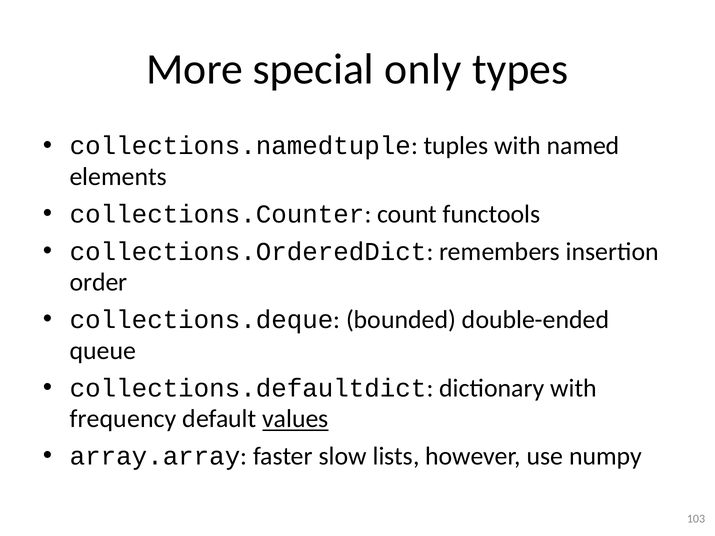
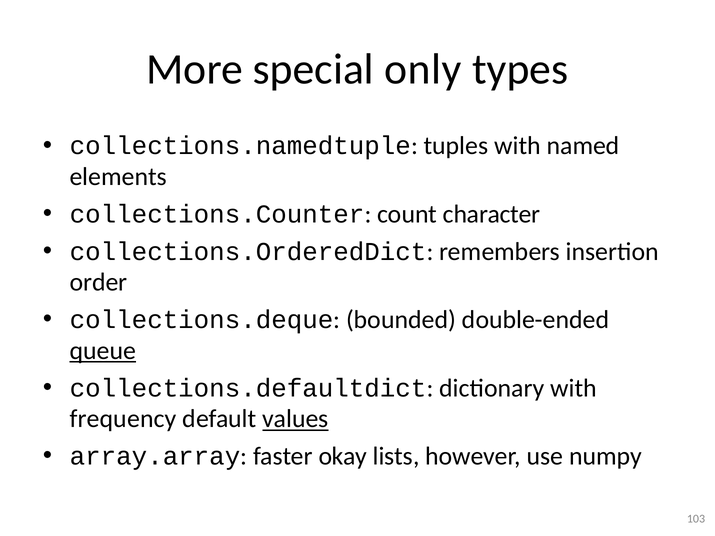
functools: functools -> character
queue underline: none -> present
slow: slow -> okay
